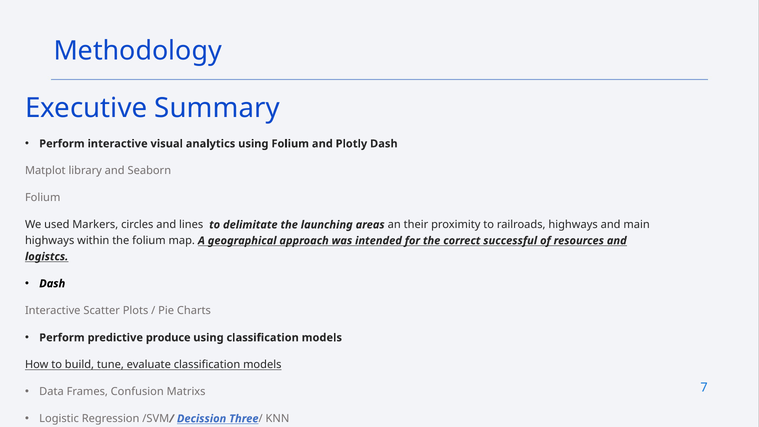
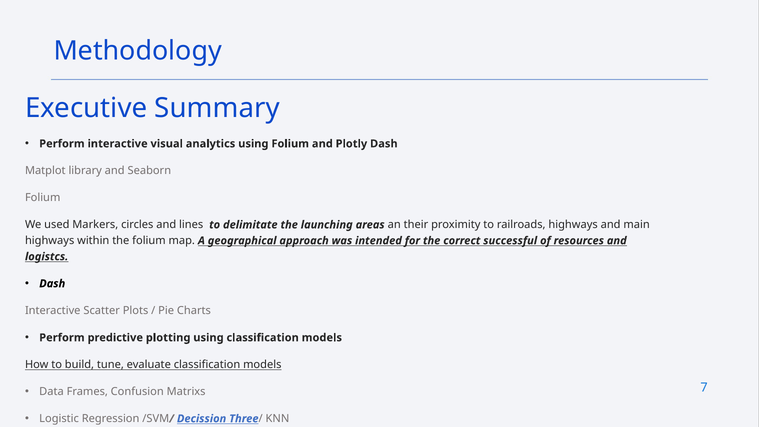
produce: produce -> plotting
